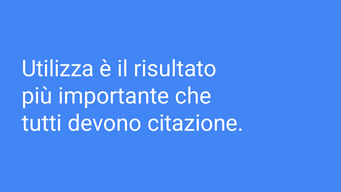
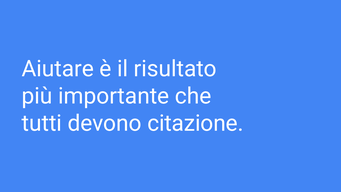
Utilizza: Utilizza -> Aiutare
